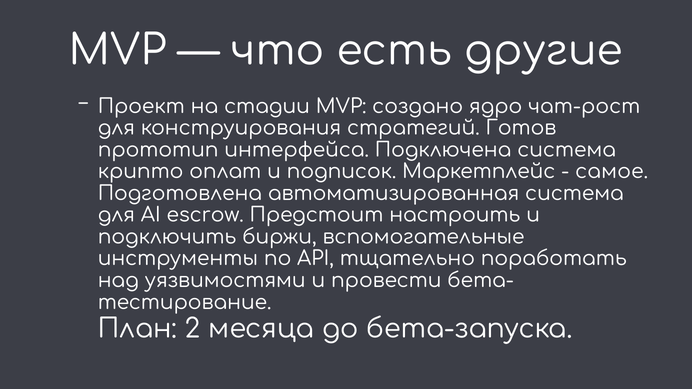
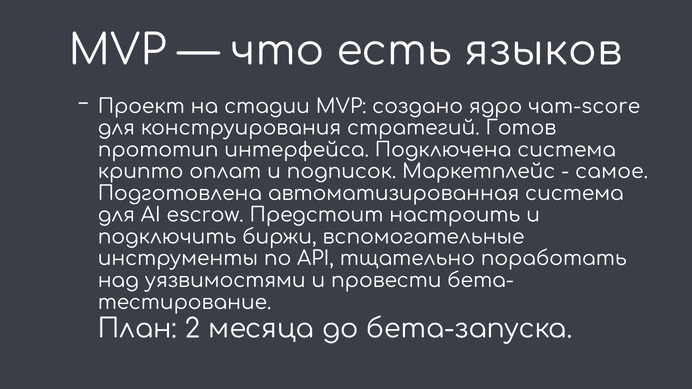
другие: другие -> языков
чат-рост: чат-рост -> чат-score
